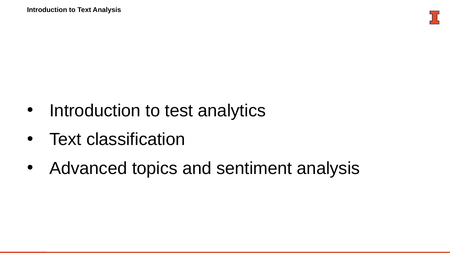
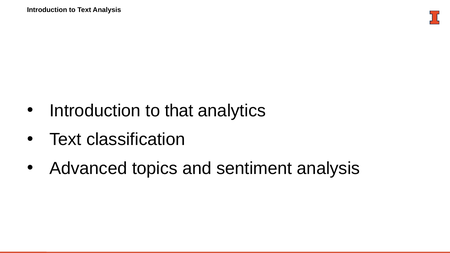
test: test -> that
